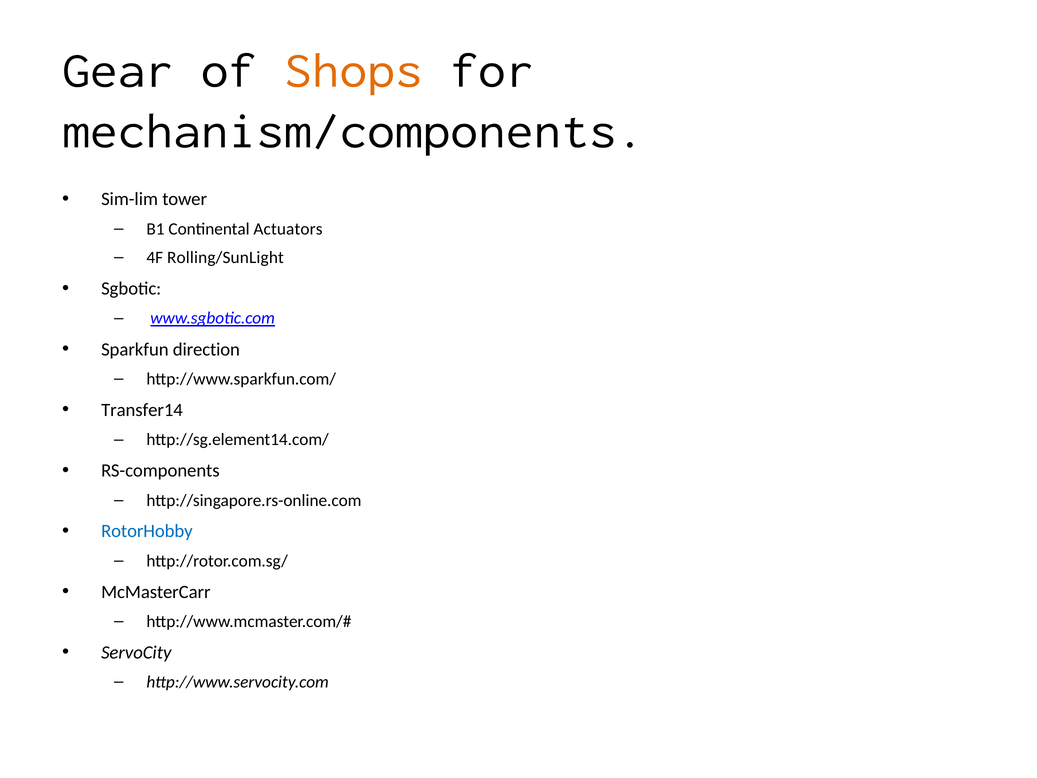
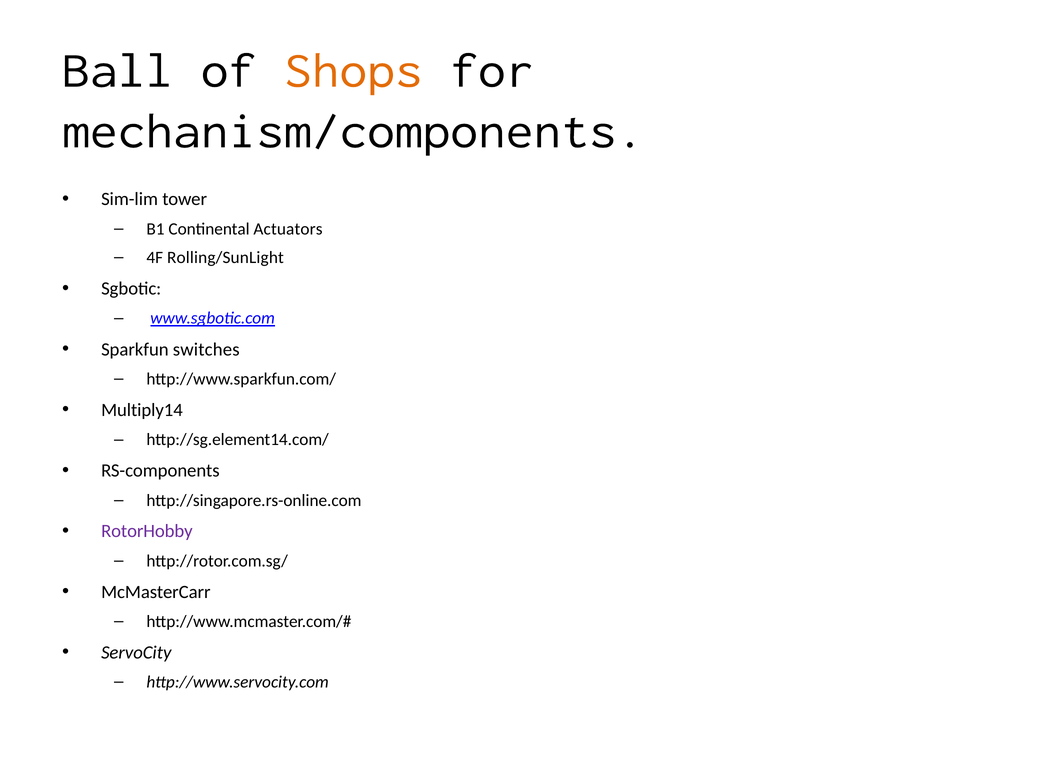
Gear: Gear -> Ball
direction: direction -> switches
Transfer14: Transfer14 -> Multiply14
RotorHobby colour: blue -> purple
